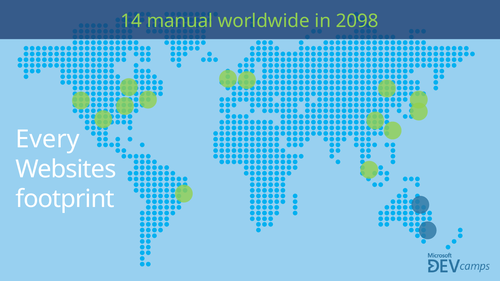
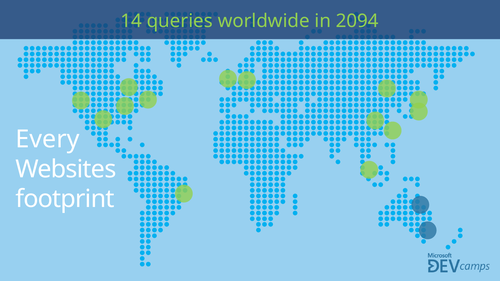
manual: manual -> queries
2098: 2098 -> 2094
